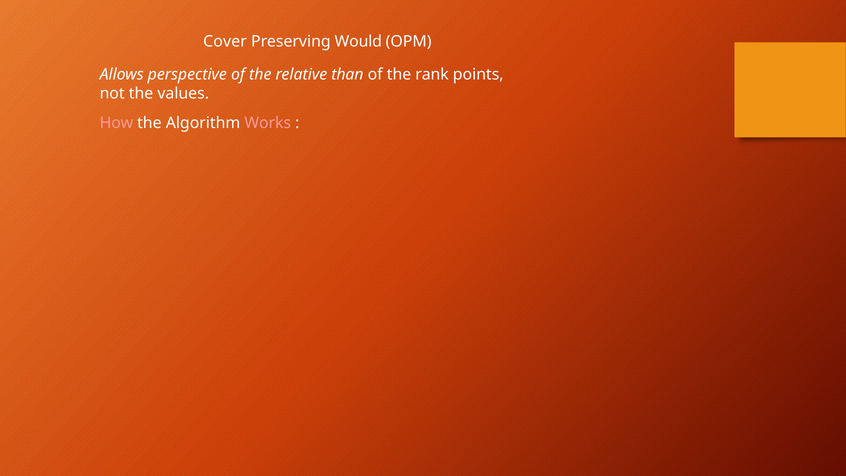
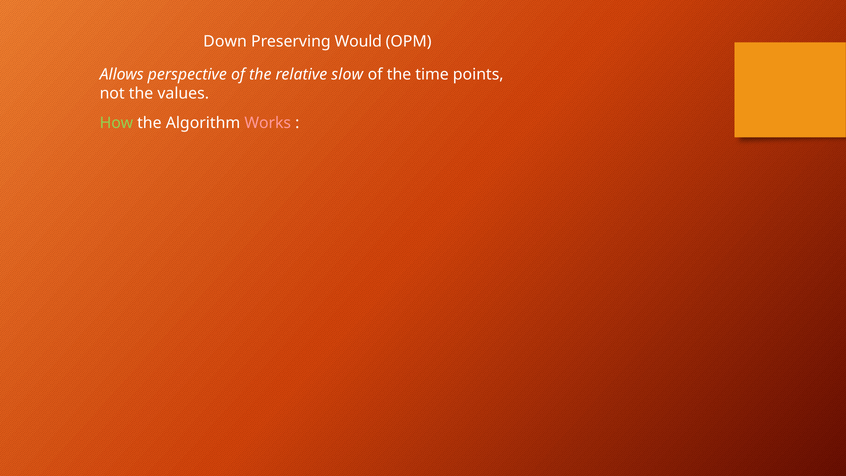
Cover: Cover -> Down
than: than -> slow
rank: rank -> time
How colour: pink -> light green
